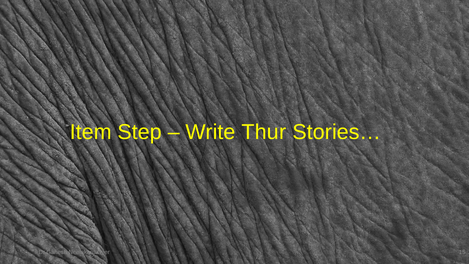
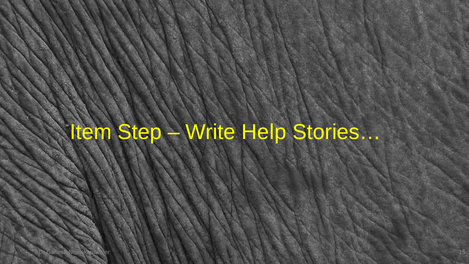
Thur: Thur -> Help
